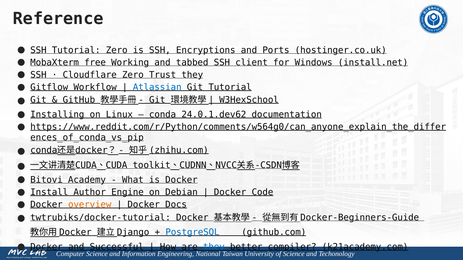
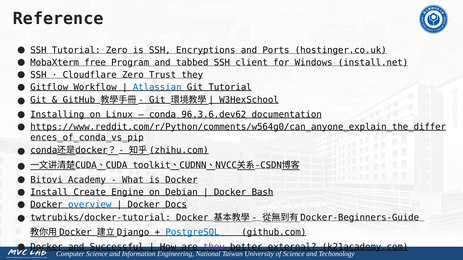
Working: Working -> Program
24.0.1.dev62: 24.0.1.dev62 -> 96.3.6.dev62
Author: Author -> Create
Code: Code -> Bash
overview colour: orange -> blue
they at (214, 247) colour: blue -> purple
compiler: compiler -> external
